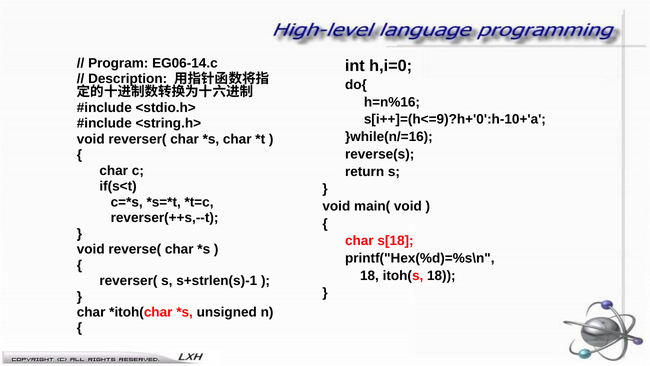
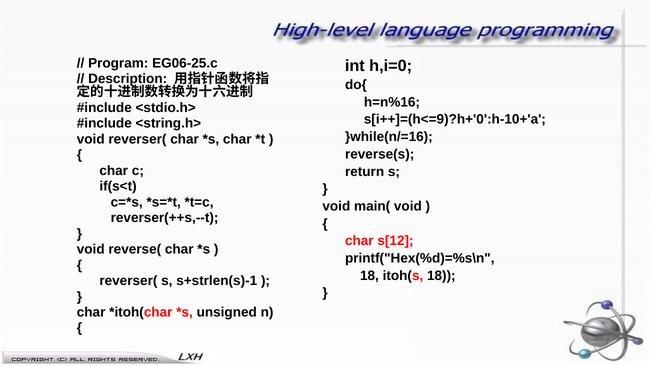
EG06-14.c: EG06-14.c -> EG06-25.c
s[18: s[18 -> s[12
